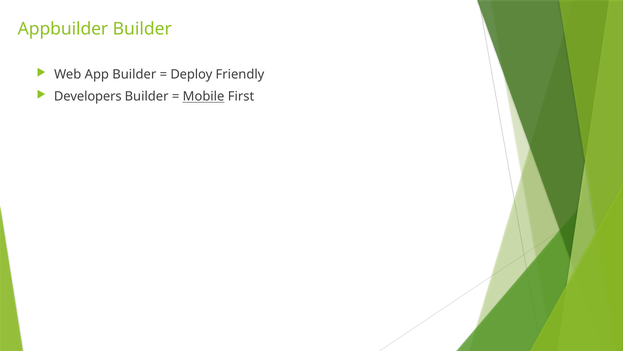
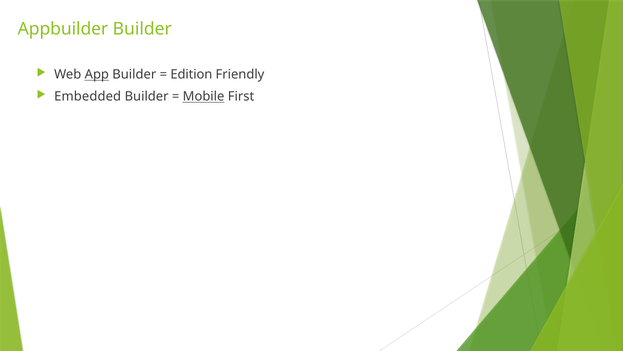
App underline: none -> present
Deploy: Deploy -> Edition
Developers: Developers -> Embedded
